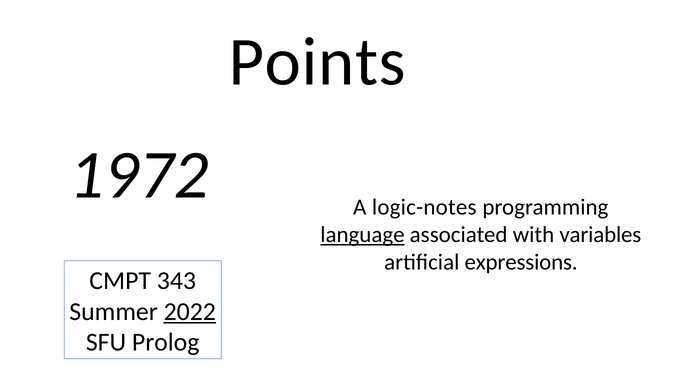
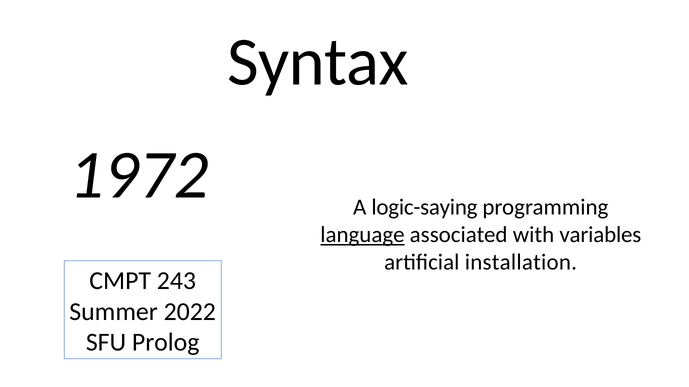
Points: Points -> Syntax
logic-notes: logic-notes -> logic-saying
expressions: expressions -> installation
343: 343 -> 243
2022 underline: present -> none
